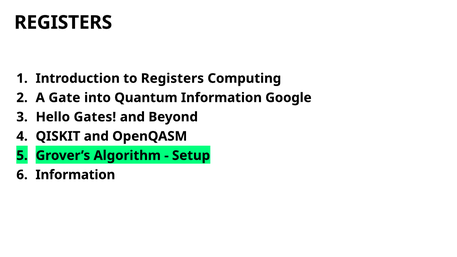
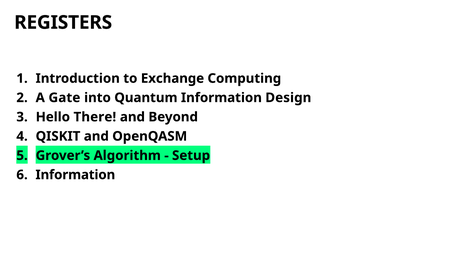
to Registers: Registers -> Exchange
Google: Google -> Design
Gates: Gates -> There
